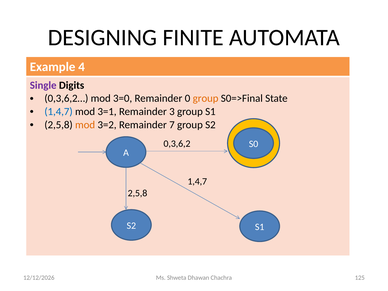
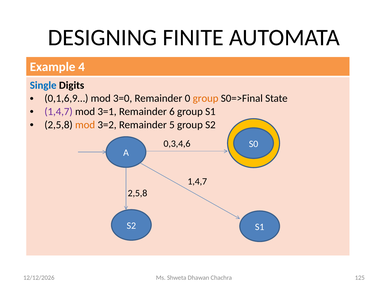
Single colour: purple -> blue
0,3,6,2…: 0,3,6,2… -> 0,1,6,9…
1,4,7 at (59, 112) colour: blue -> purple
3: 3 -> 6
7: 7 -> 5
0,3,6,2: 0,3,6,2 -> 0,3,4,6
